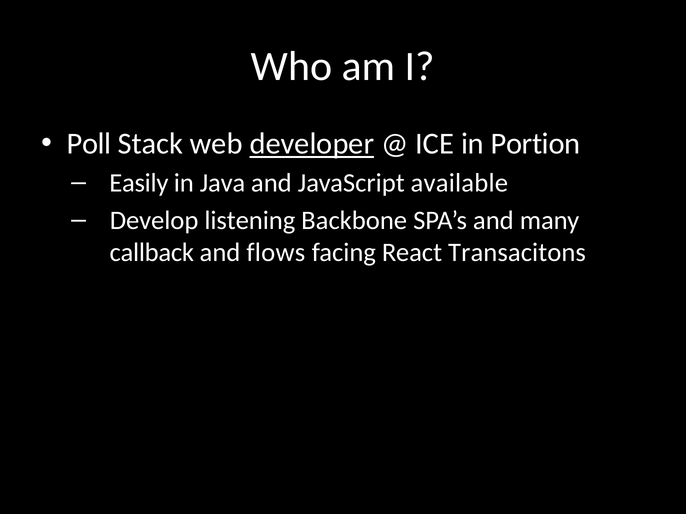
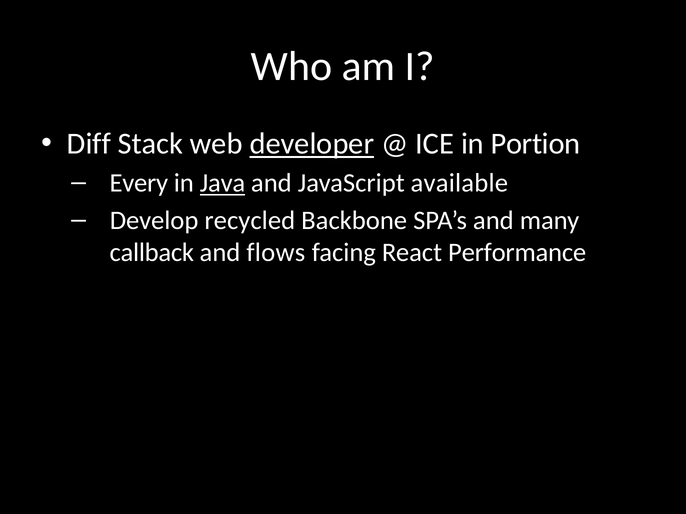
Poll: Poll -> Diff
Easily: Easily -> Every
Java underline: none -> present
listening: listening -> recycled
Transacitons: Transacitons -> Performance
